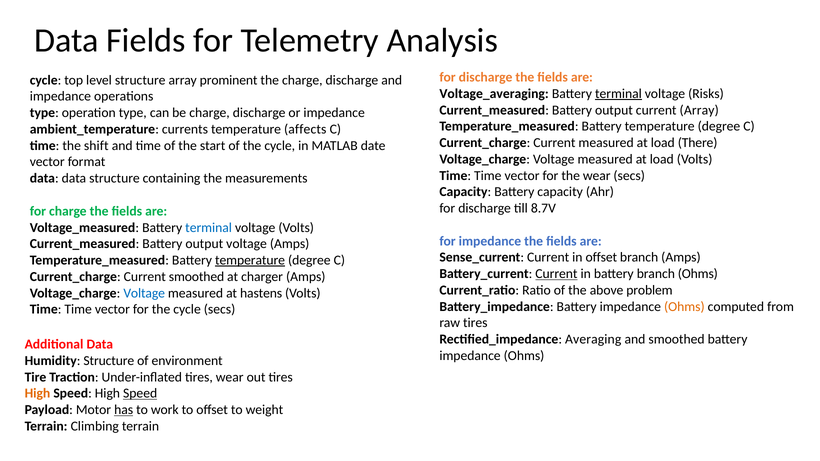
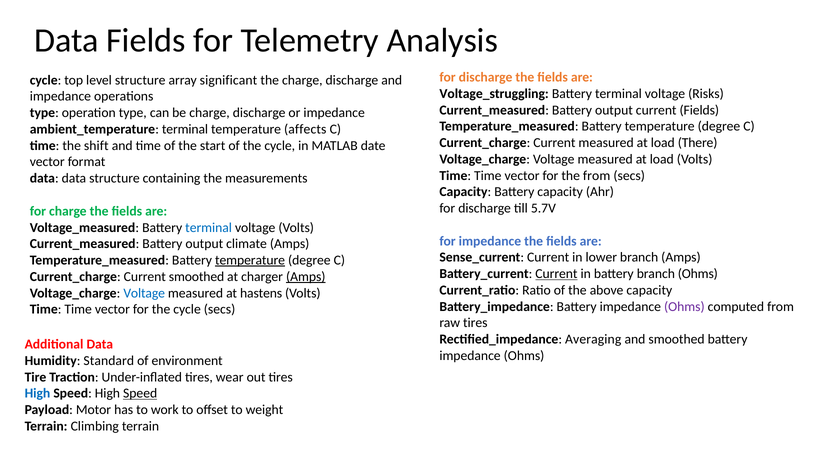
prominent: prominent -> significant
Voltage_averaging: Voltage_averaging -> Voltage_struggling
terminal at (618, 94) underline: present -> none
current Array: Array -> Fields
ambient_temperature currents: currents -> terminal
the wear: wear -> from
8.7V: 8.7V -> 5.7V
output voltage: voltage -> climate
in offset: offset -> lower
Amps at (306, 277) underline: none -> present
above problem: problem -> capacity
Ohms at (684, 307) colour: orange -> purple
Humidity Structure: Structure -> Standard
High at (37, 394) colour: orange -> blue
has underline: present -> none
